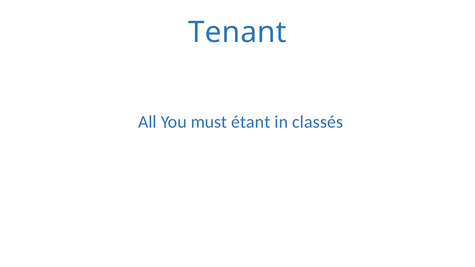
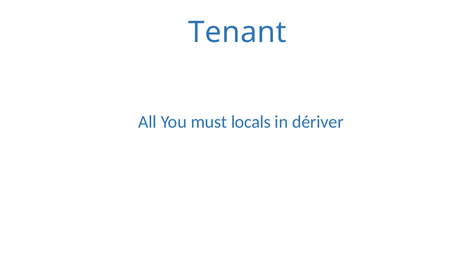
étant: étant -> locals
classés: classés -> dériver
